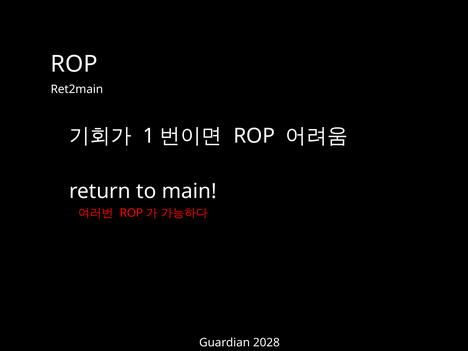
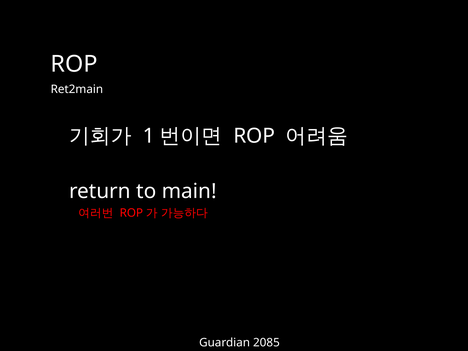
2028: 2028 -> 2085
